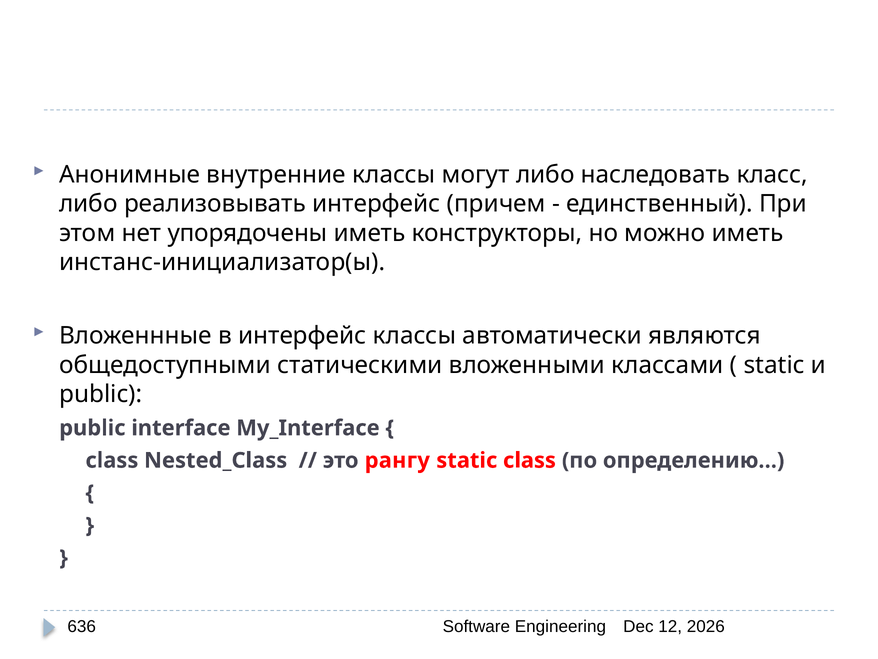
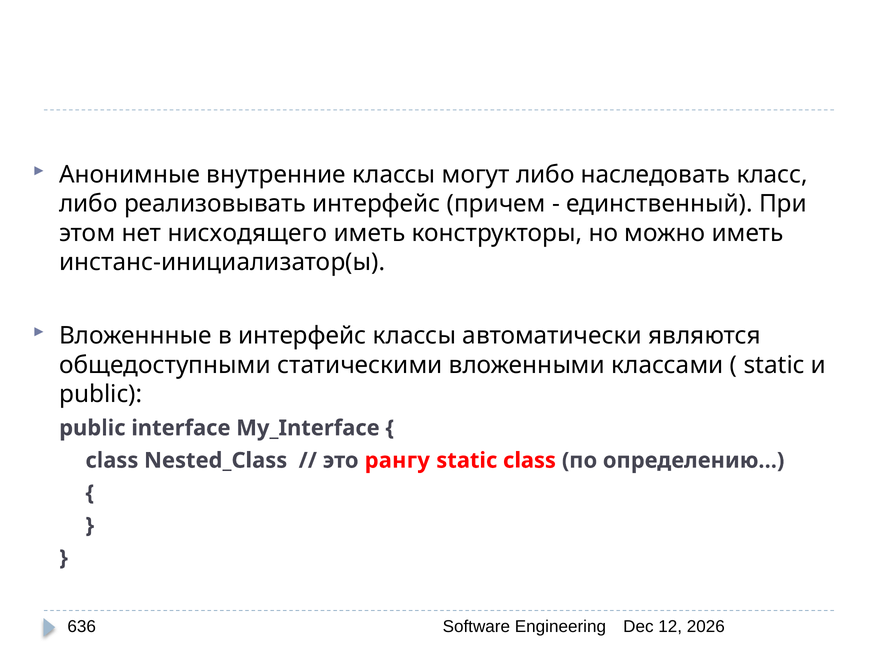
упорядочены: упорядочены -> нисходящего
